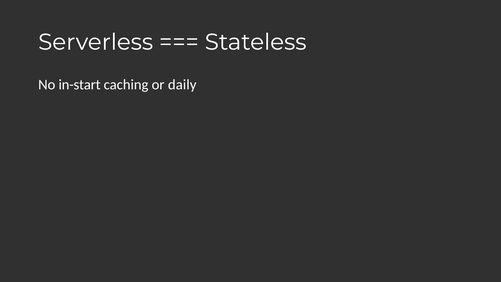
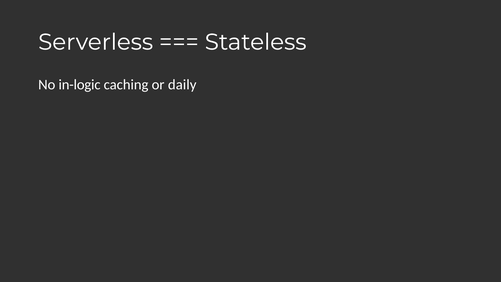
in-start: in-start -> in-logic
